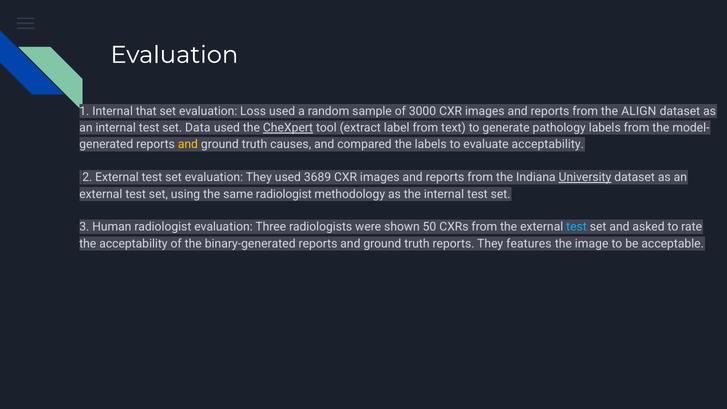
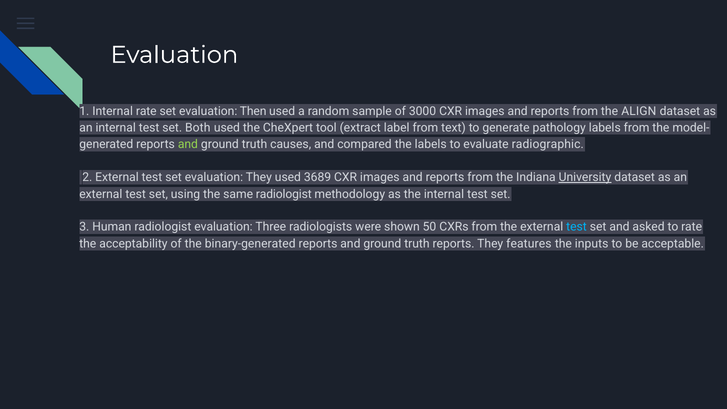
Internal that: that -> rate
Loss: Loss -> Then
Data: Data -> Both
CheXpert underline: present -> none
and at (188, 144) colour: yellow -> light green
evaluate acceptability: acceptability -> radiographic
image: image -> inputs
